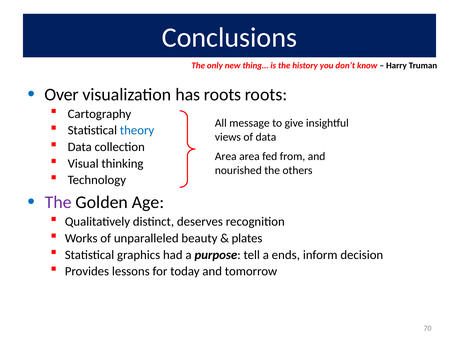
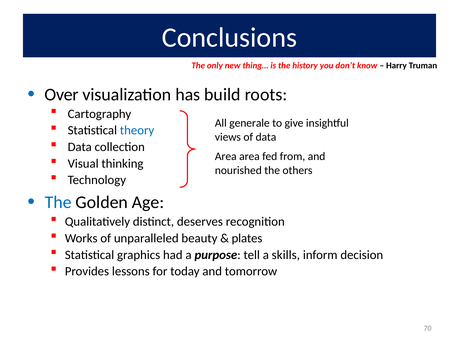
has roots: roots -> build
message: message -> generale
The at (58, 203) colour: purple -> blue
ends: ends -> skills
